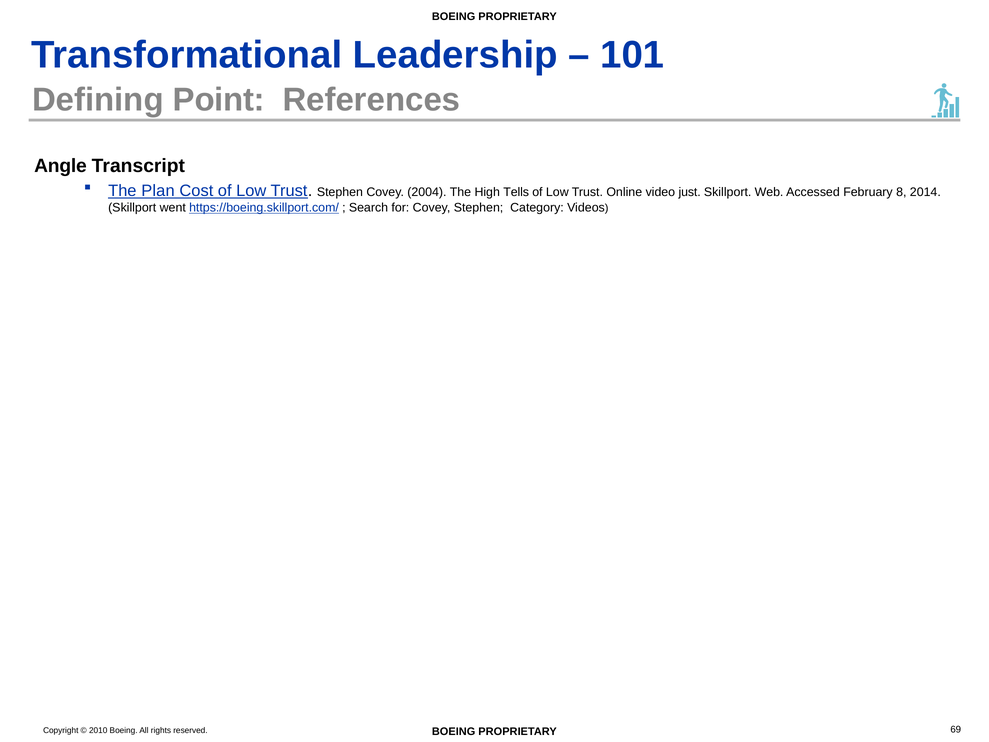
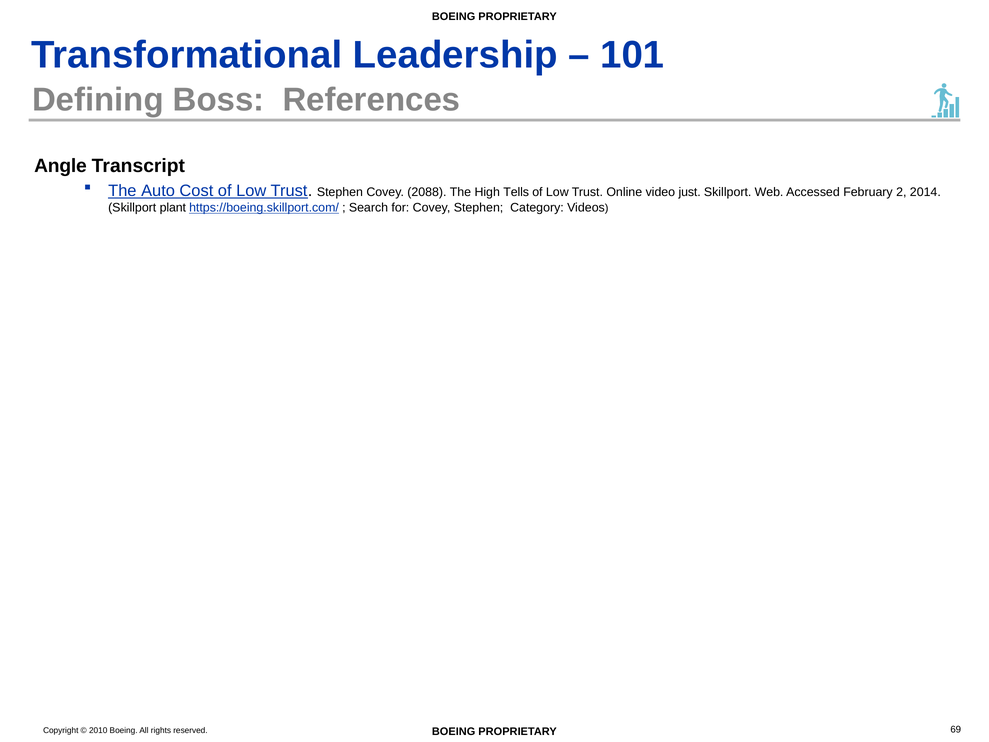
Point: Point -> Boss
Plan: Plan -> Auto
2004: 2004 -> 2088
8: 8 -> 2
went: went -> plant
